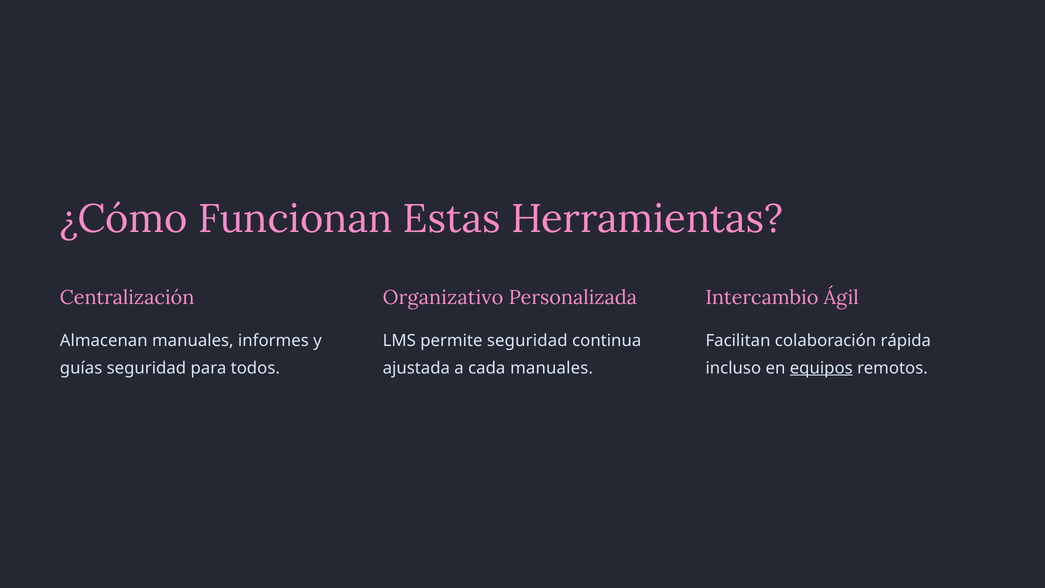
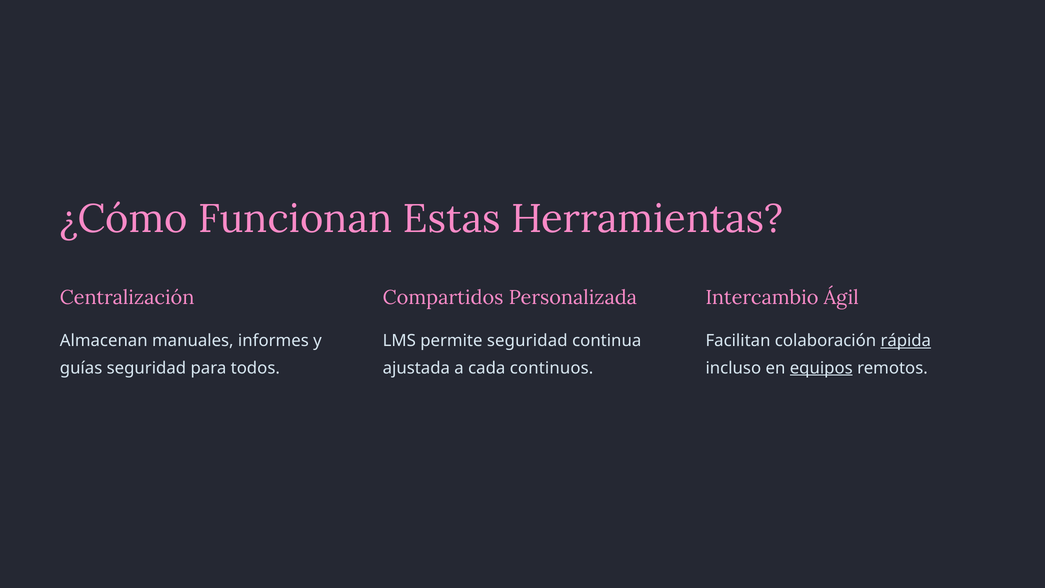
Organizativo: Organizativo -> Compartidos
rápida underline: none -> present
cada manuales: manuales -> continuos
